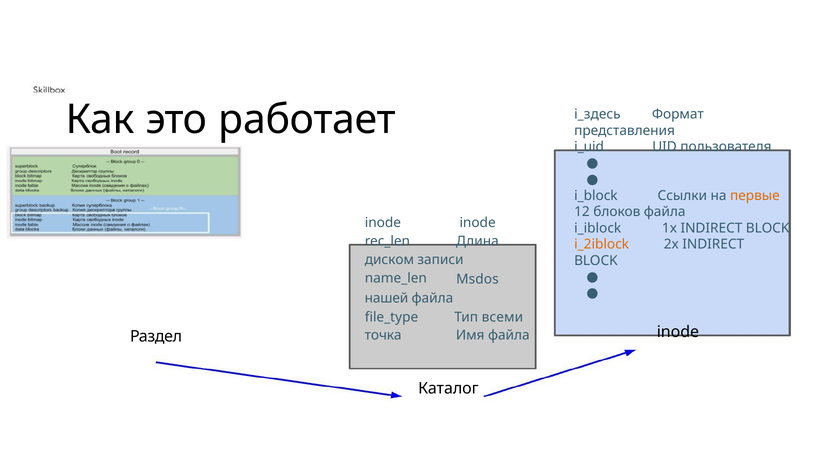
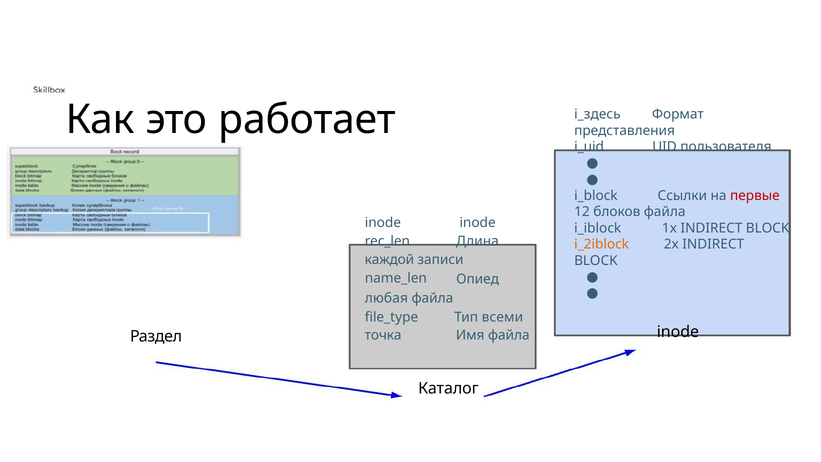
первые colour: orange -> red
диском: диском -> каждой
Msdos: Msdos -> Опиед
нашей: нашей -> любая
